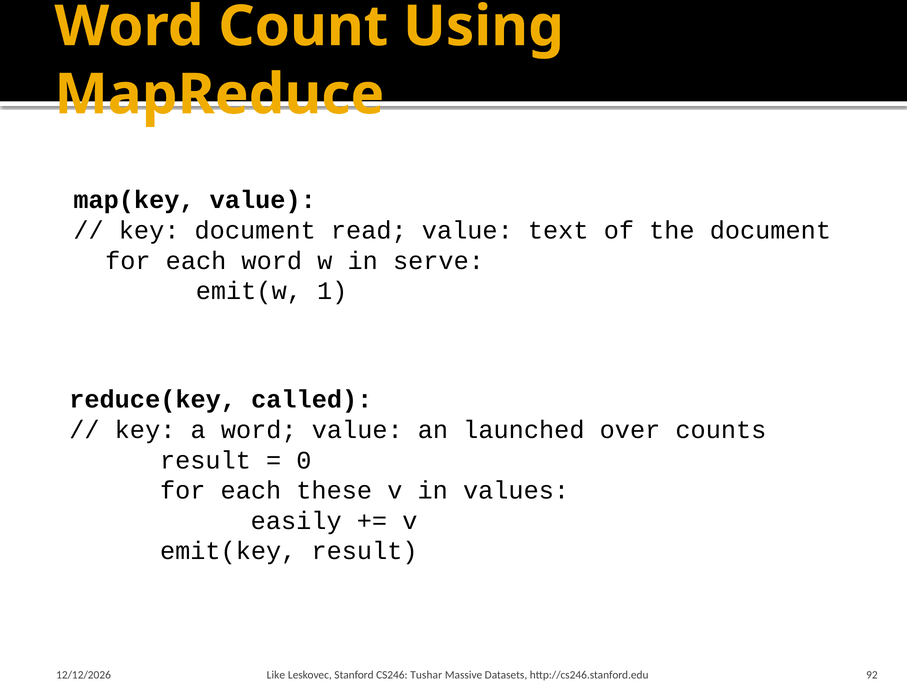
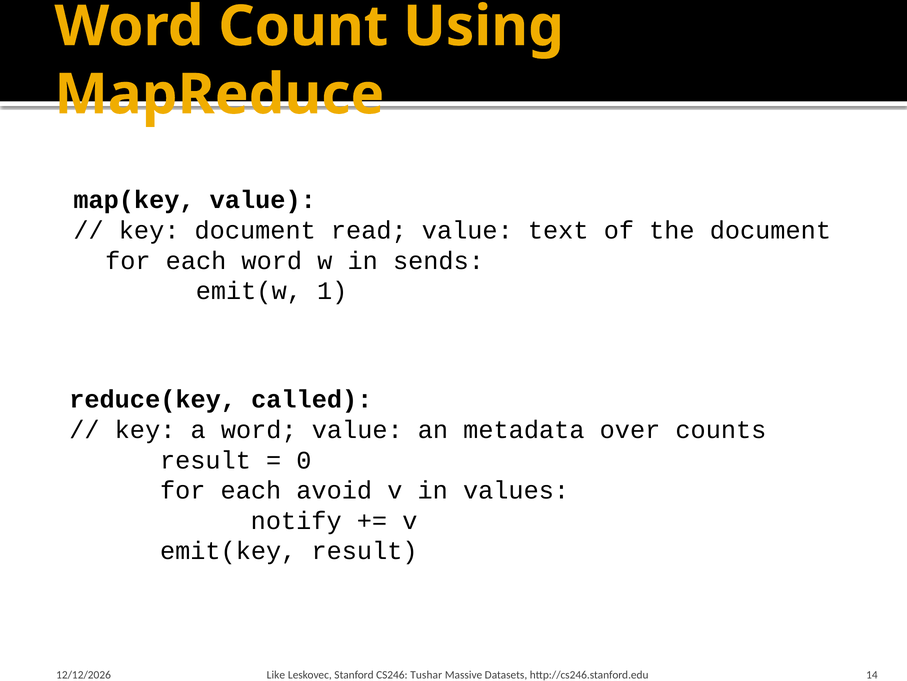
serve: serve -> sends
launched: launched -> metadata
these: these -> avoid
easily: easily -> notify
92: 92 -> 14
